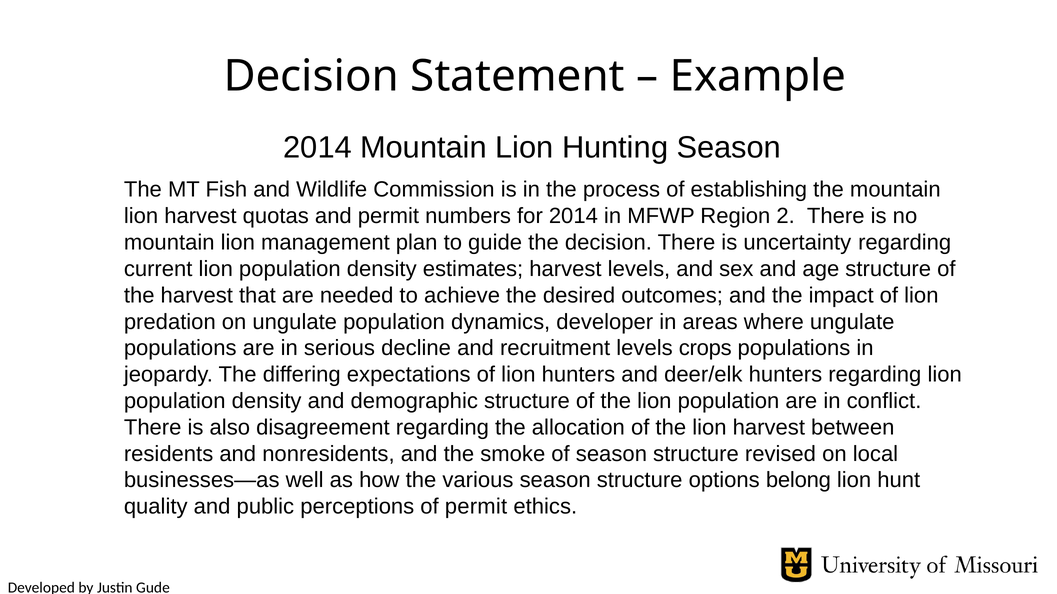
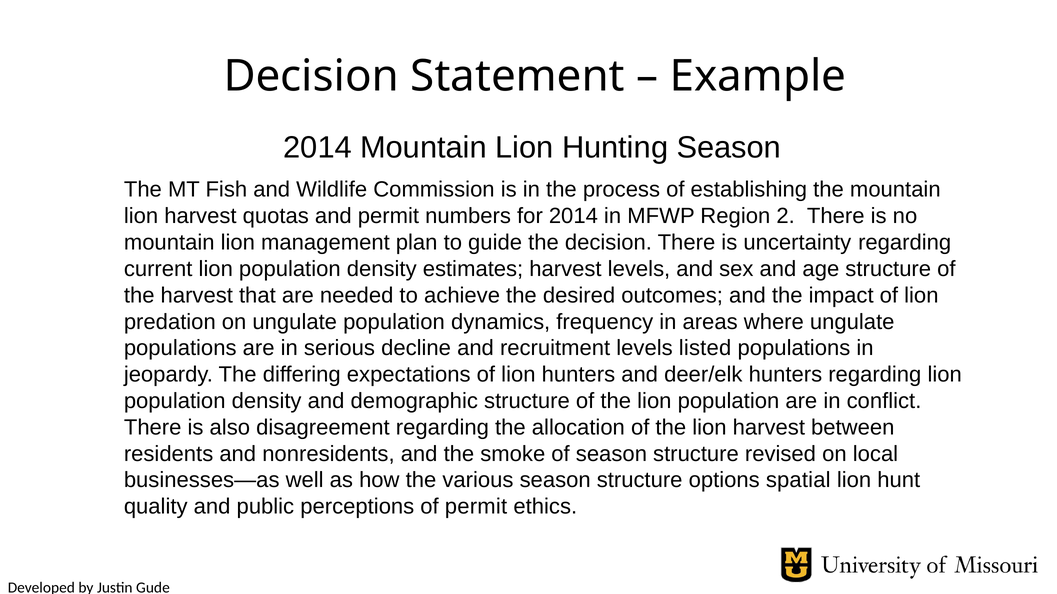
developer: developer -> frequency
crops: crops -> listed
belong: belong -> spatial
